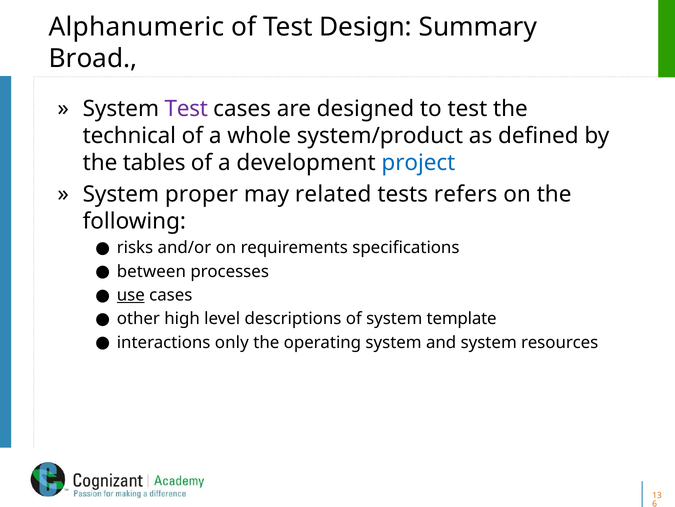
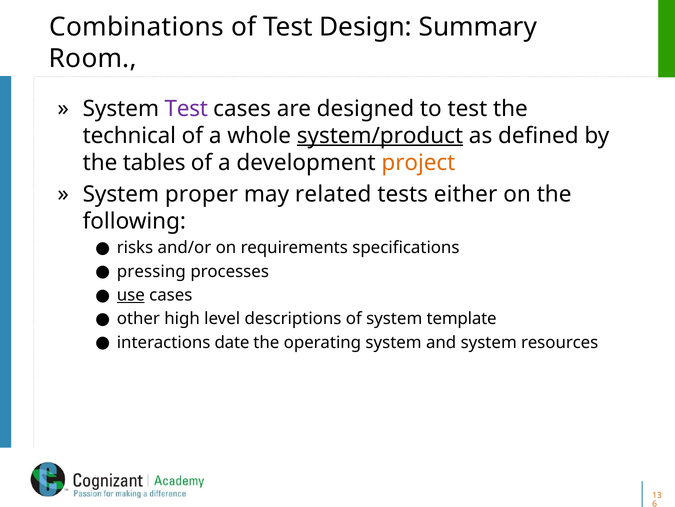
Alphanumeric: Alphanumeric -> Combinations
Broad: Broad -> Room
system/product underline: none -> present
project colour: blue -> orange
refers: refers -> either
between: between -> pressing
only: only -> date
